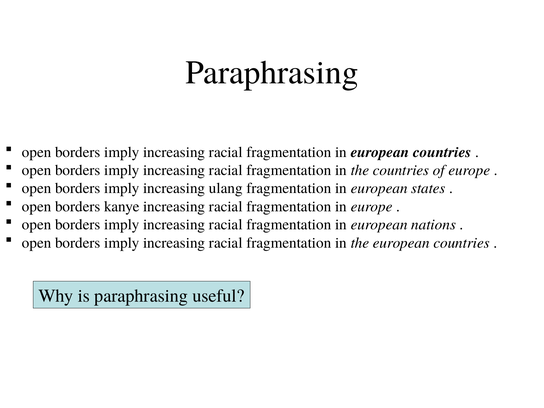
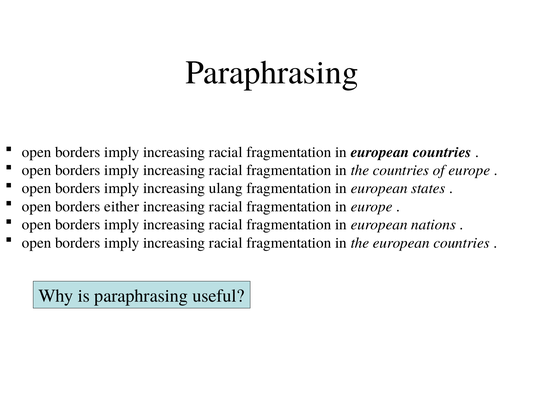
kanye: kanye -> either
